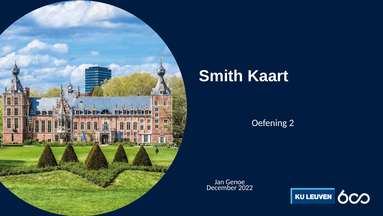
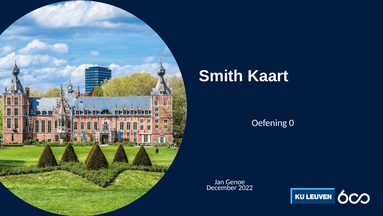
2: 2 -> 0
